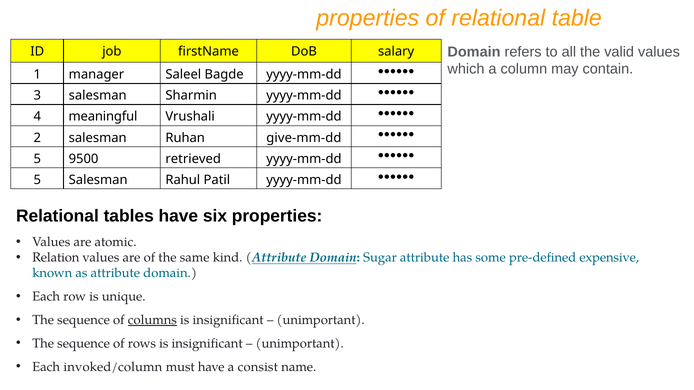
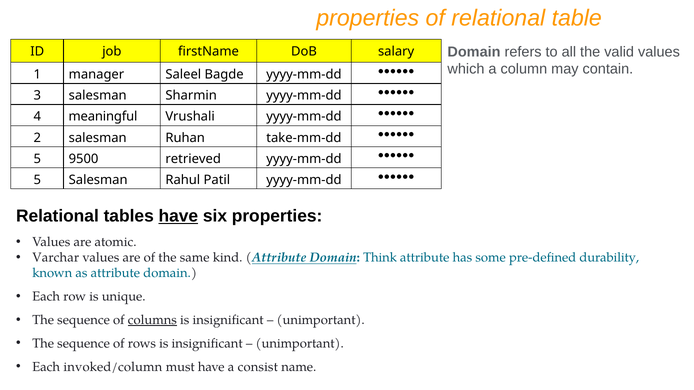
give-mm-dd: give-mm-dd -> take-mm-dd
have at (178, 216) underline: none -> present
Relation: Relation -> Varchar
Sugar: Sugar -> Think
expensive: expensive -> durability
